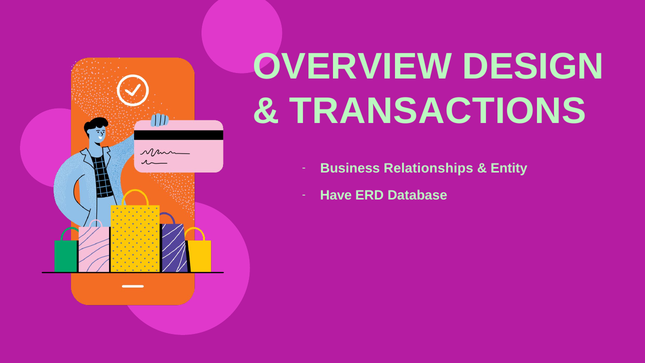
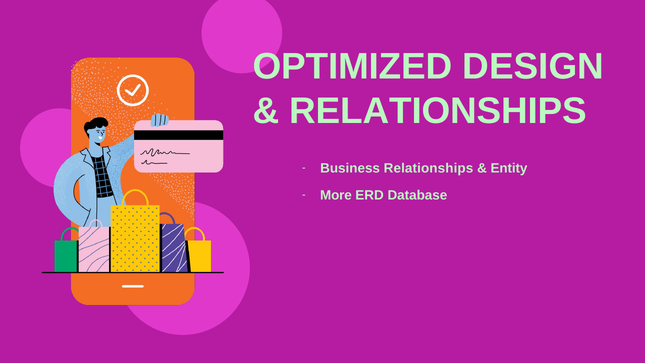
OVERVIEW: OVERVIEW -> OPTIMIZED
TRANSACTIONS at (438, 111): TRANSACTIONS -> RELATIONSHIPS
Have: Have -> More
